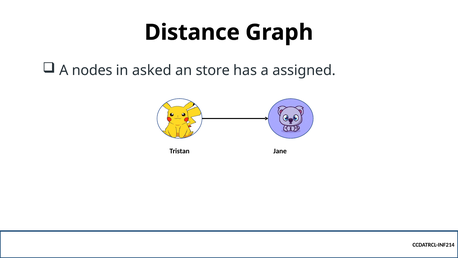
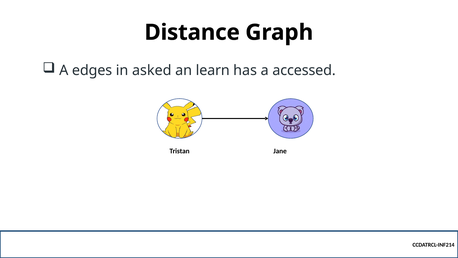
nodes: nodes -> edges
store: store -> learn
assigned: assigned -> accessed
